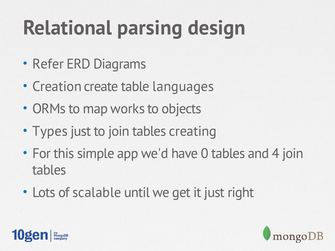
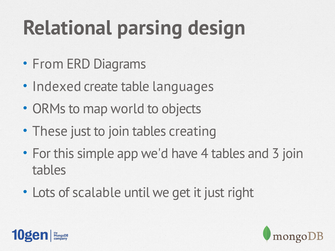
Refer: Refer -> From
Creation: Creation -> Indexed
works: works -> world
Types: Types -> These
0: 0 -> 4
4: 4 -> 3
